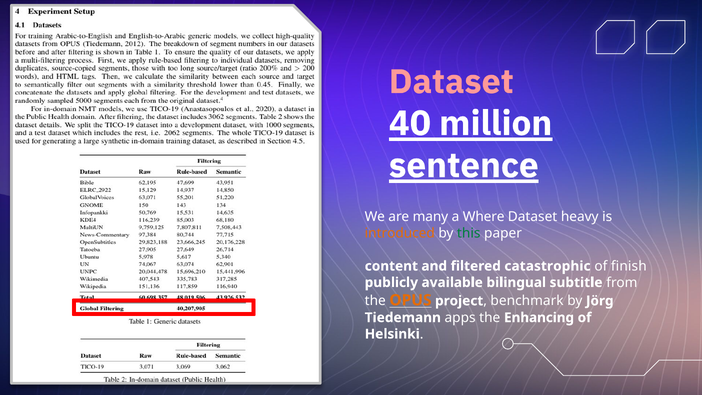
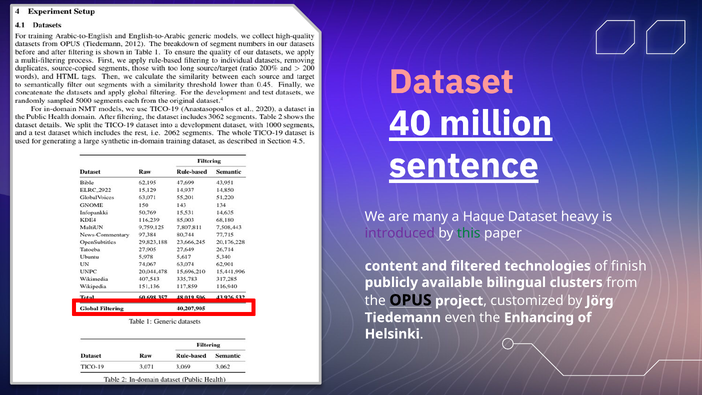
Where: Where -> Haque
introduced colour: orange -> purple
catastrophic: catastrophic -> technologies
subtitle: subtitle -> clusters
OPUS colour: orange -> black
benchmark: benchmark -> customized
apps: apps -> even
